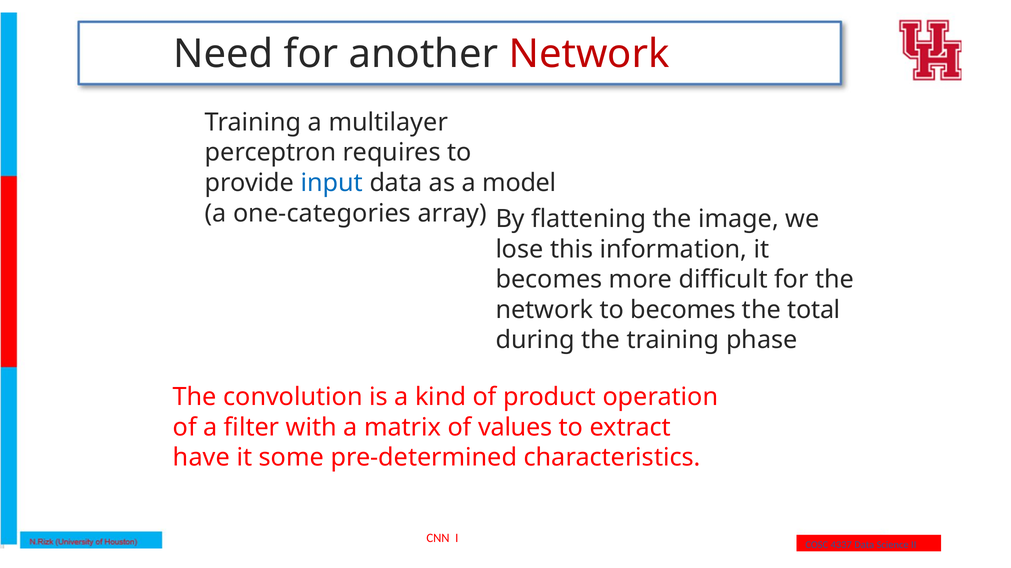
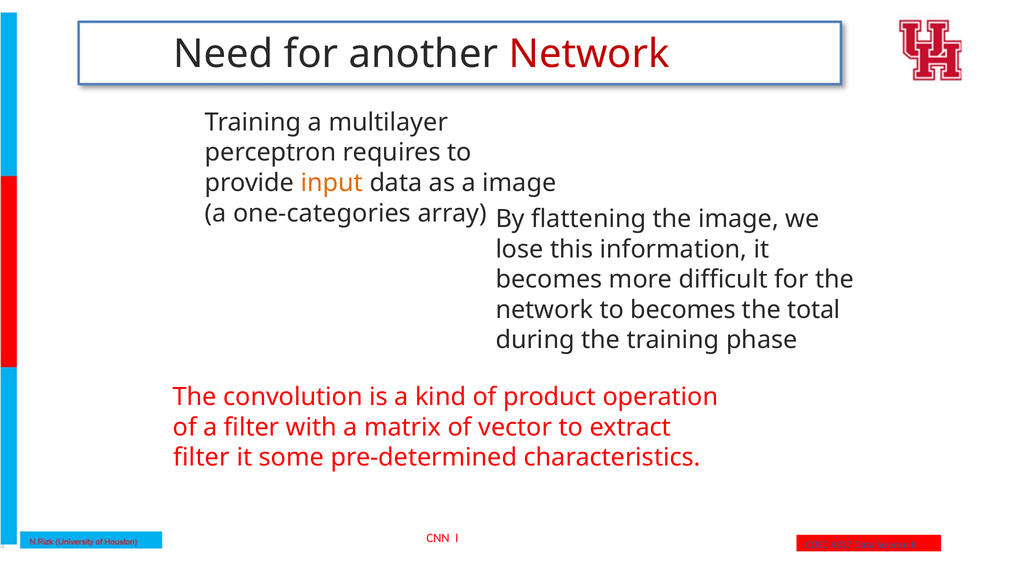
input colour: blue -> orange
a model: model -> image
values: values -> vector
have at (201, 458): have -> filter
